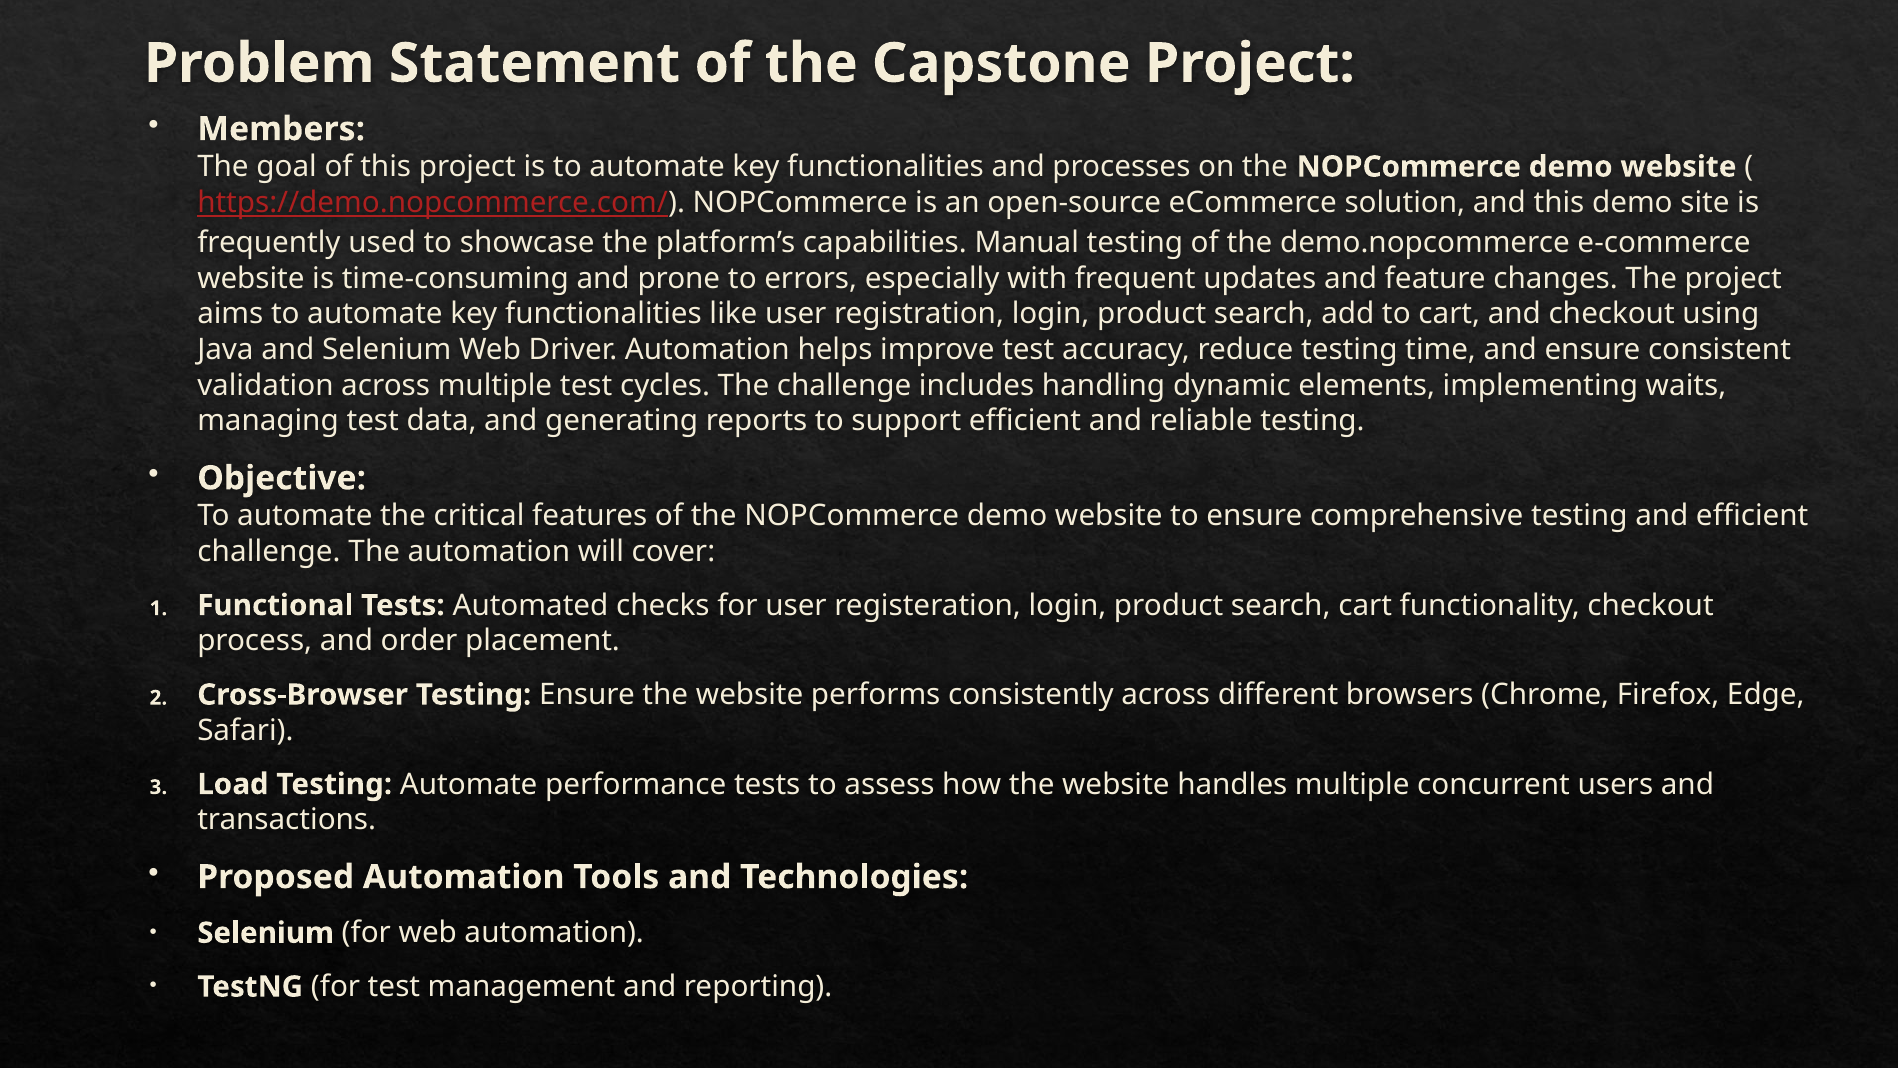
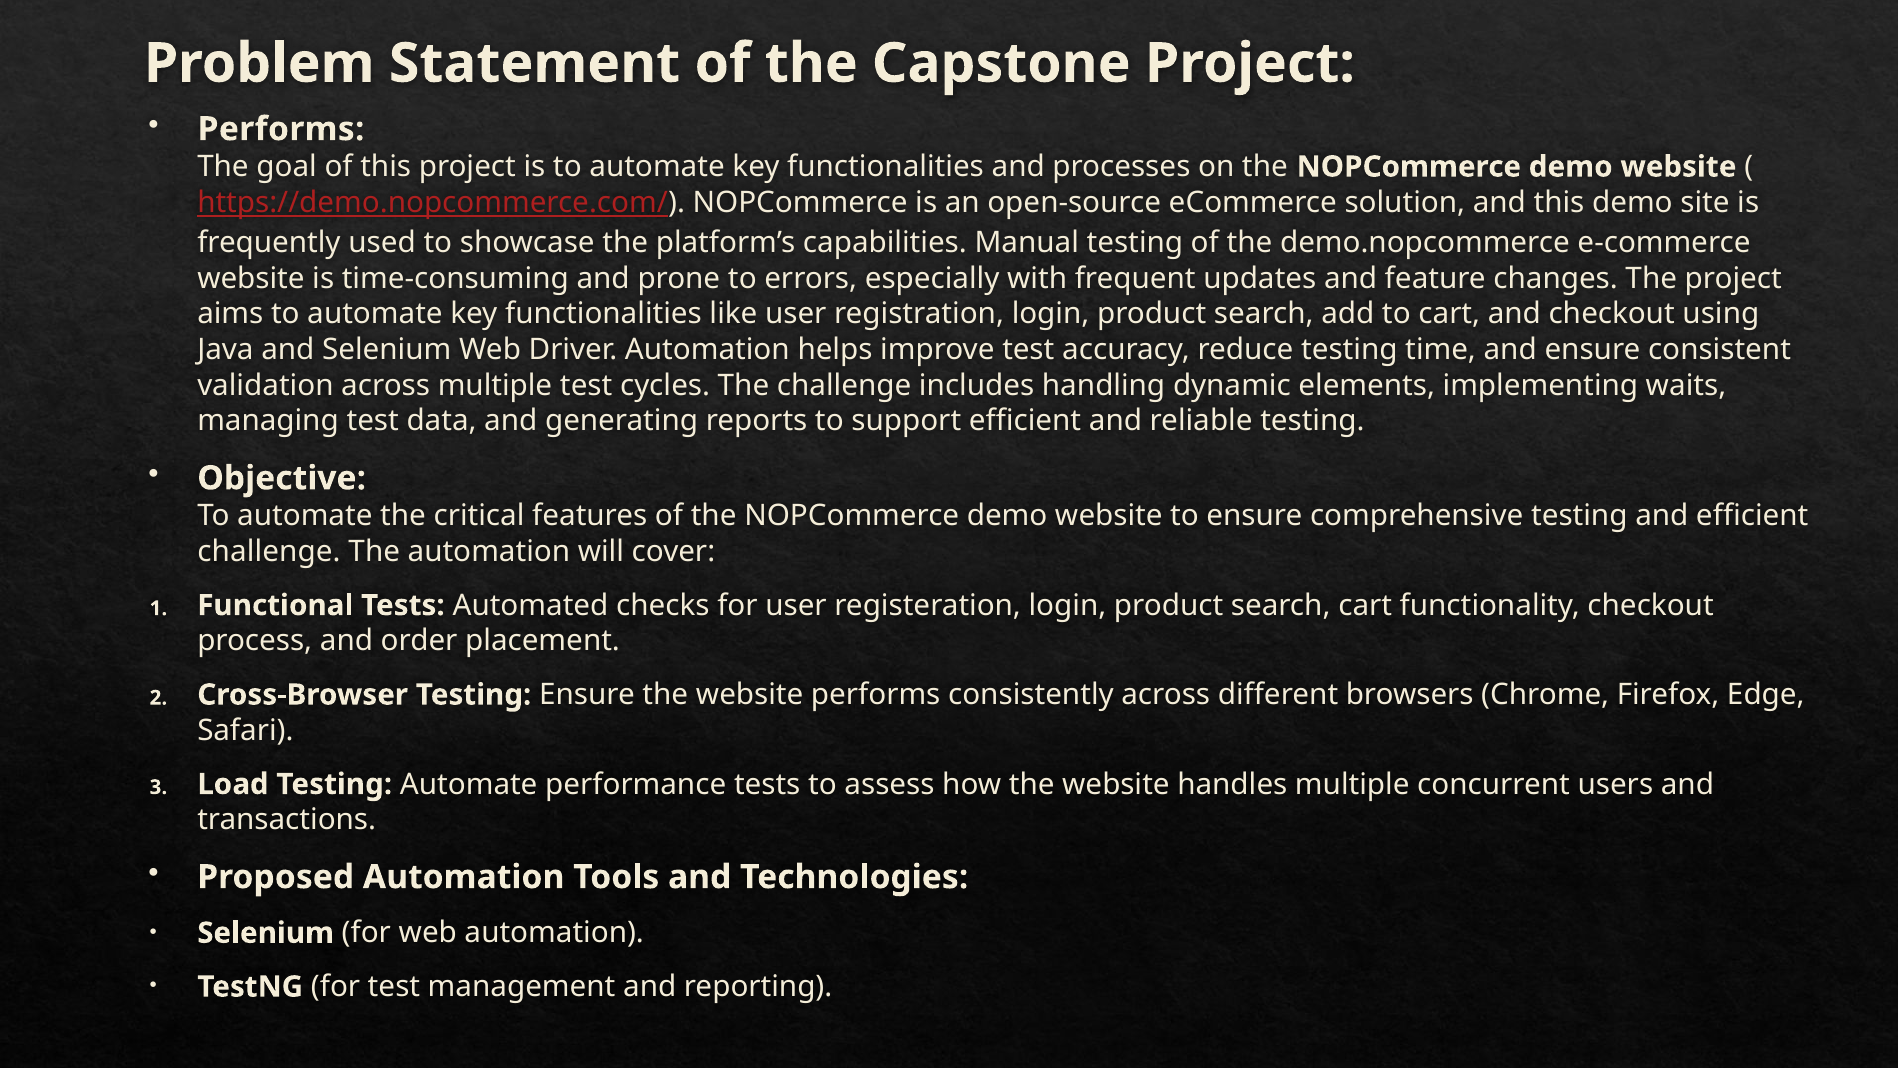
Members at (281, 129): Members -> Performs
